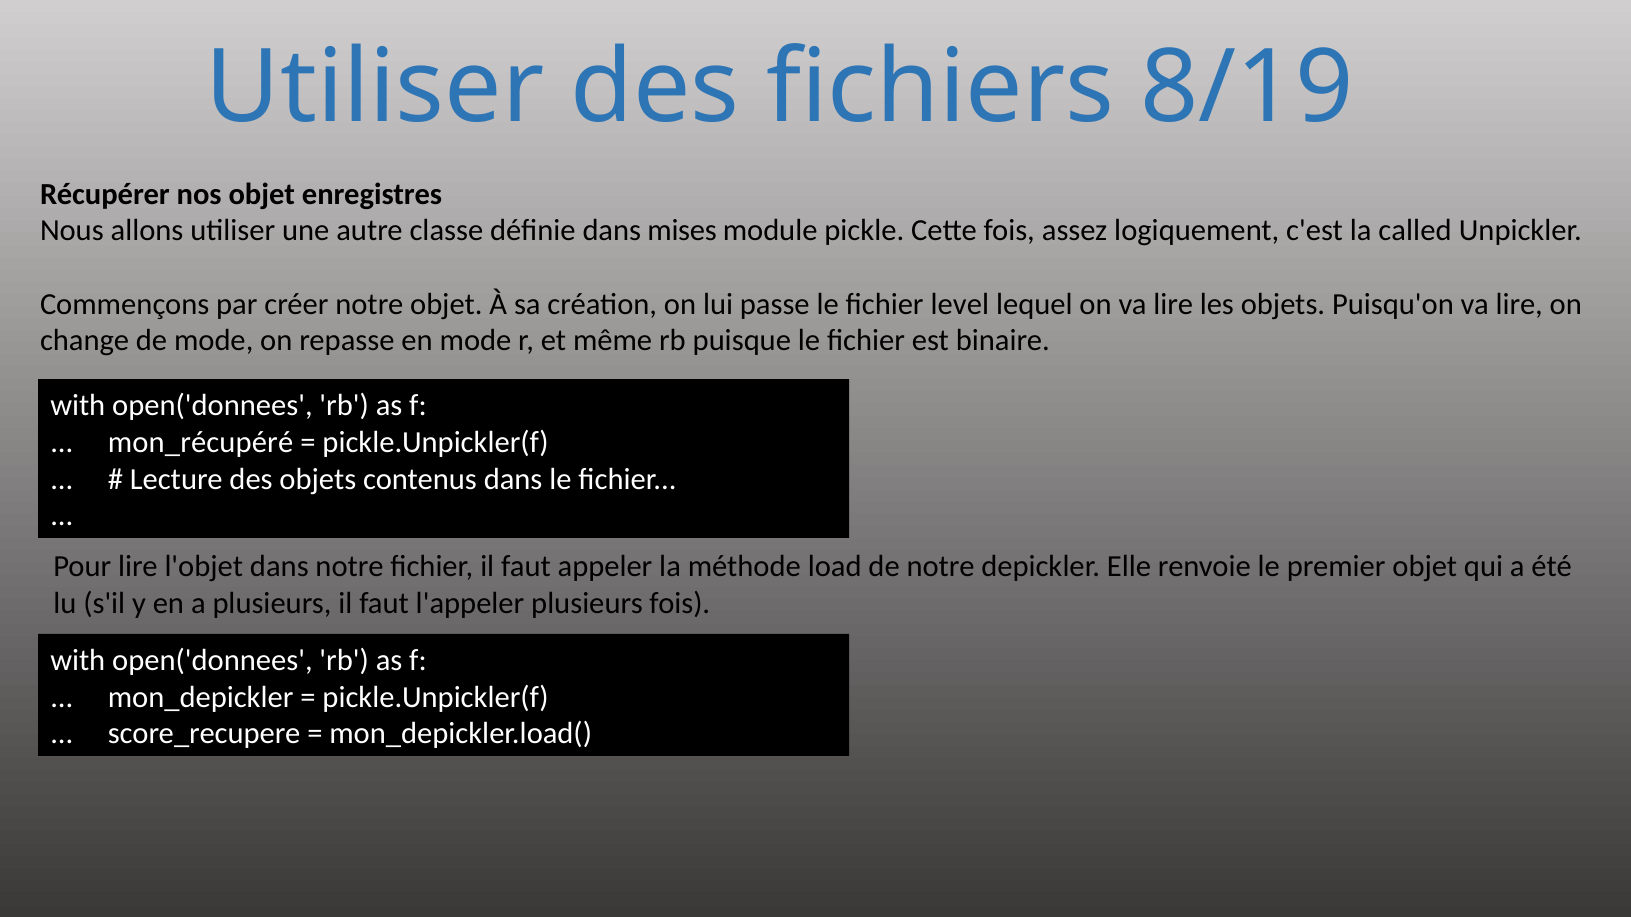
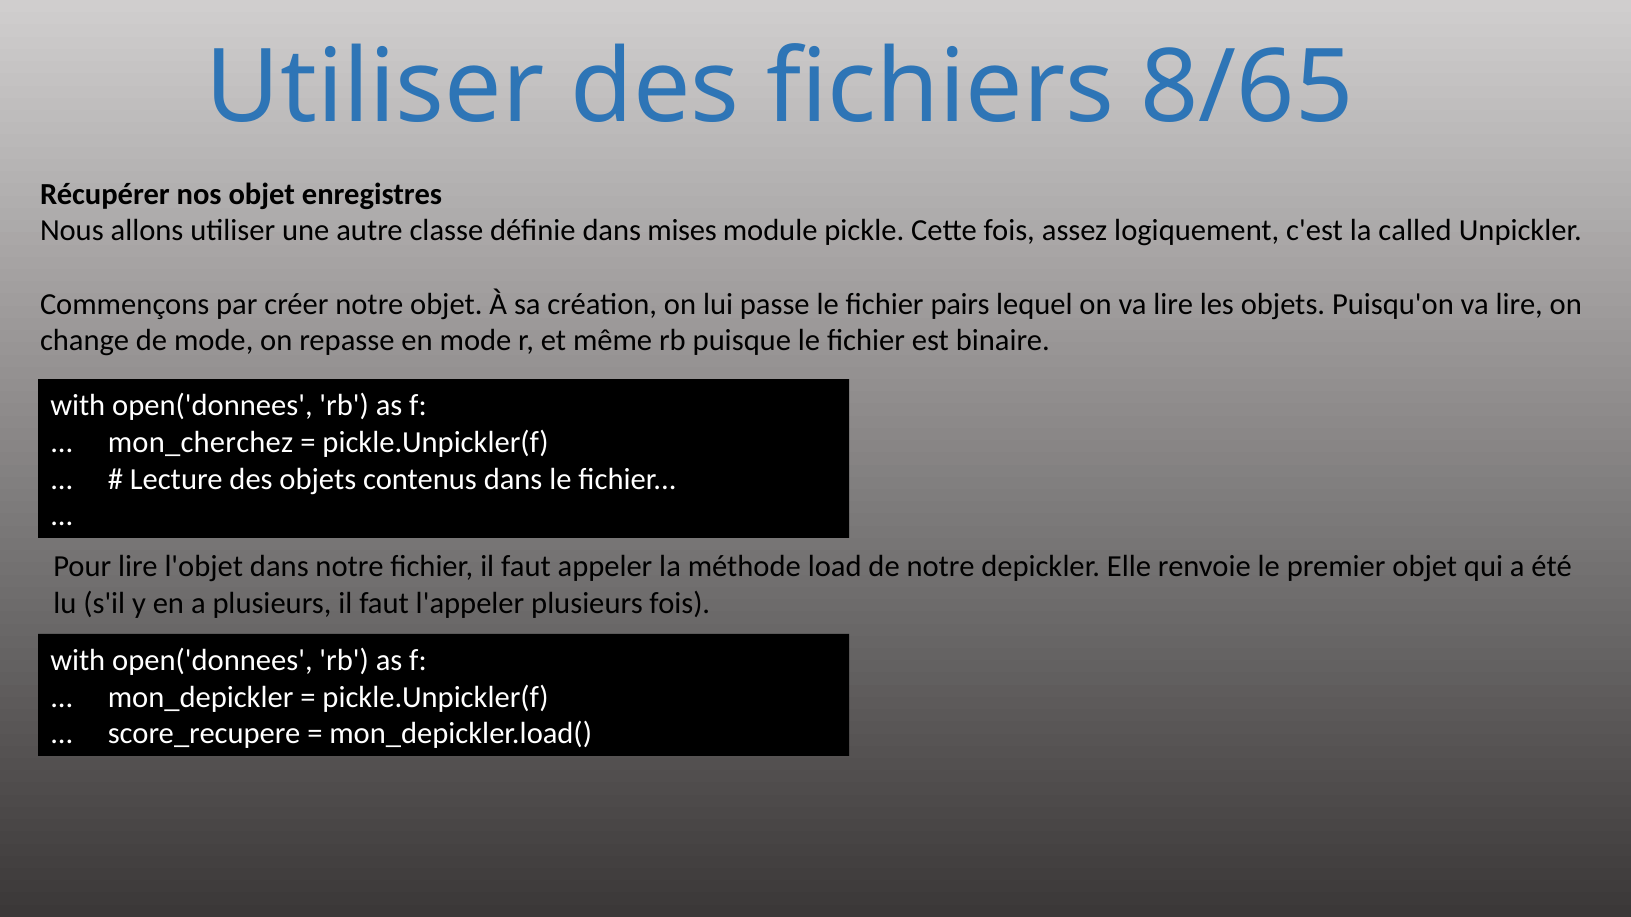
8/19: 8/19 -> 8/65
level: level -> pairs
mon_récupéré: mon_récupéré -> mon_cherchez
